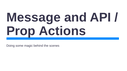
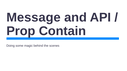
Actions: Actions -> Contain
